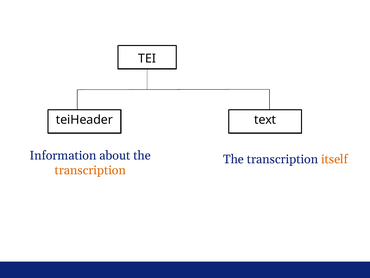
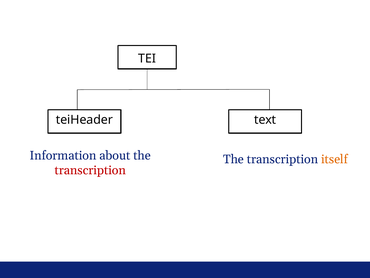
transcription at (90, 170) colour: orange -> red
